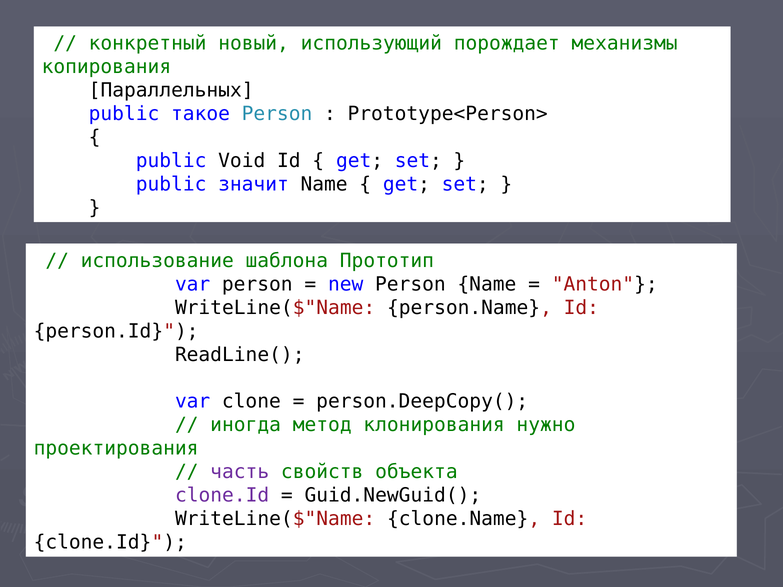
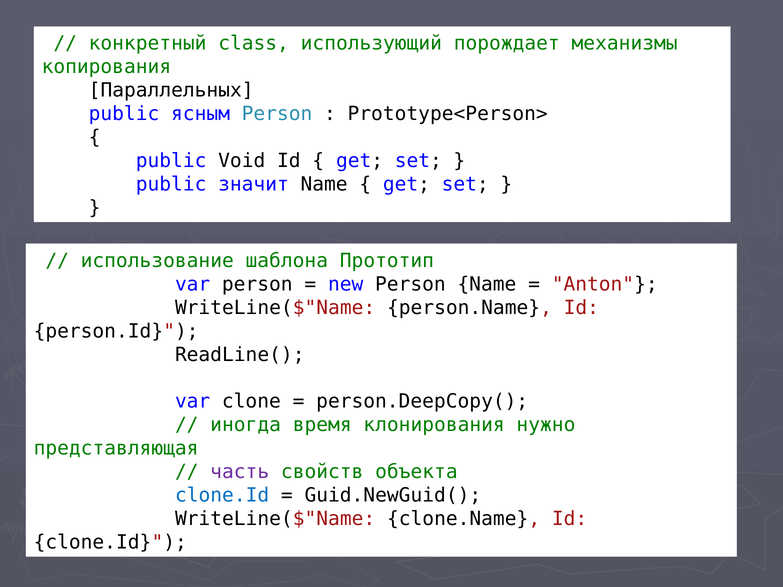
новый: новый -> class
такое: такое -> ясным
метод: метод -> время
проектирования: проектирования -> представляющая
clone.Id at (222, 496) colour: purple -> blue
